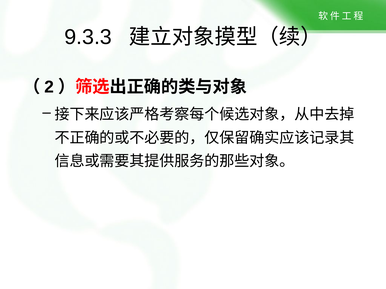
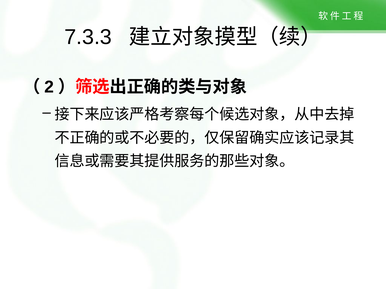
9.3.3: 9.3.3 -> 7.3.3
